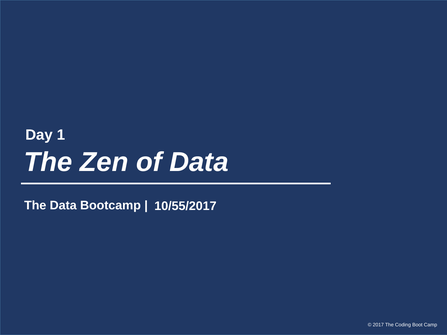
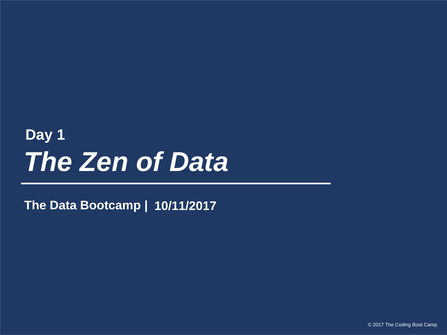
10/55/2017: 10/55/2017 -> 10/11/2017
